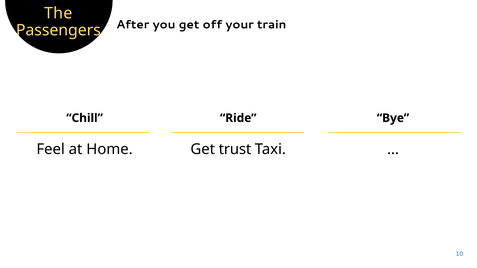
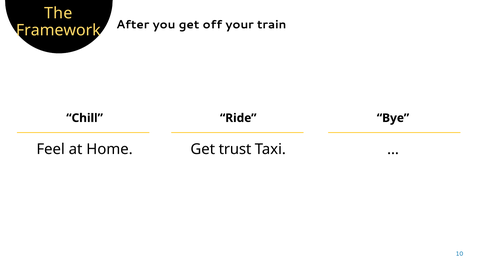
Passengers: Passengers -> Framework
